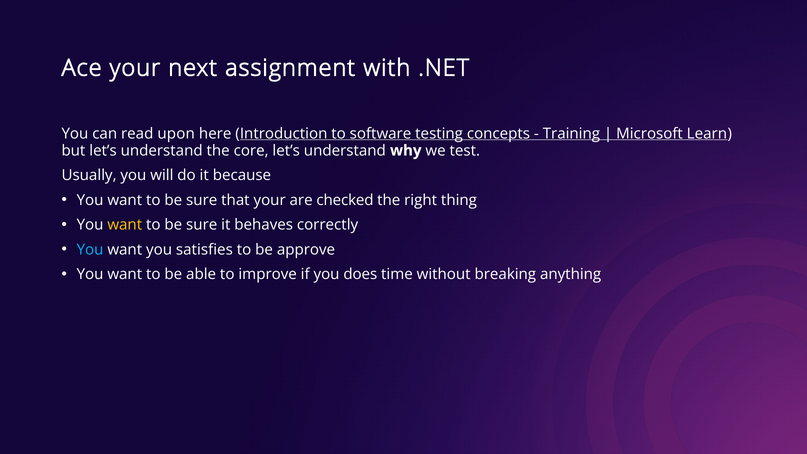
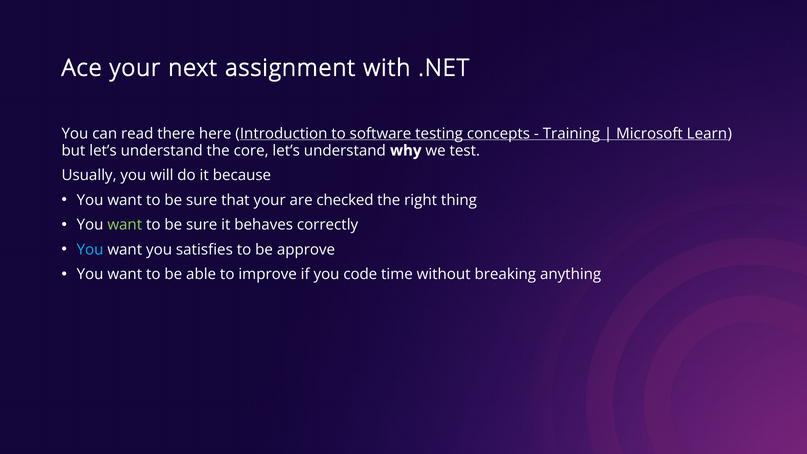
upon: upon -> there
want at (125, 225) colour: yellow -> light green
does: does -> code
